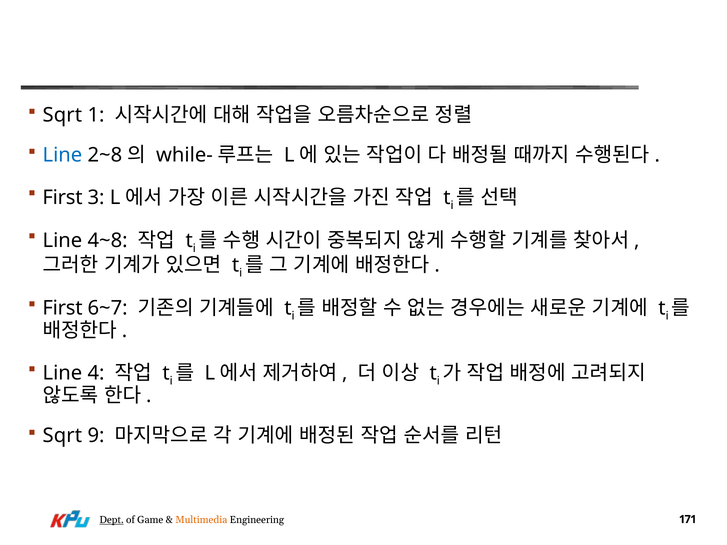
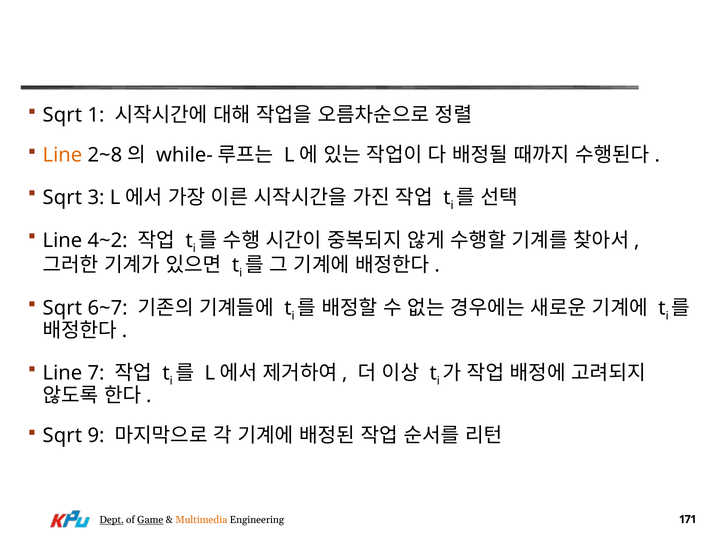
Line at (62, 155) colour: blue -> orange
First at (63, 197): First -> Sqrt
4~8: 4~8 -> 4~2
First at (63, 308): First -> Sqrt
4: 4 -> 7
Game underline: none -> present
